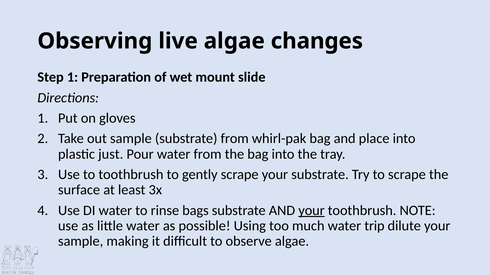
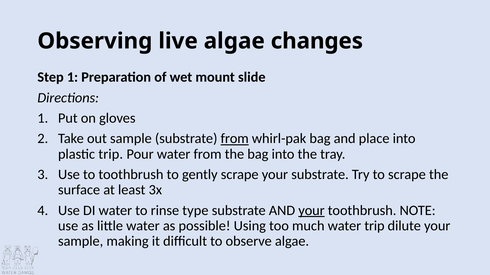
from at (235, 139) underline: none -> present
plastic just: just -> trip
bags: bags -> type
